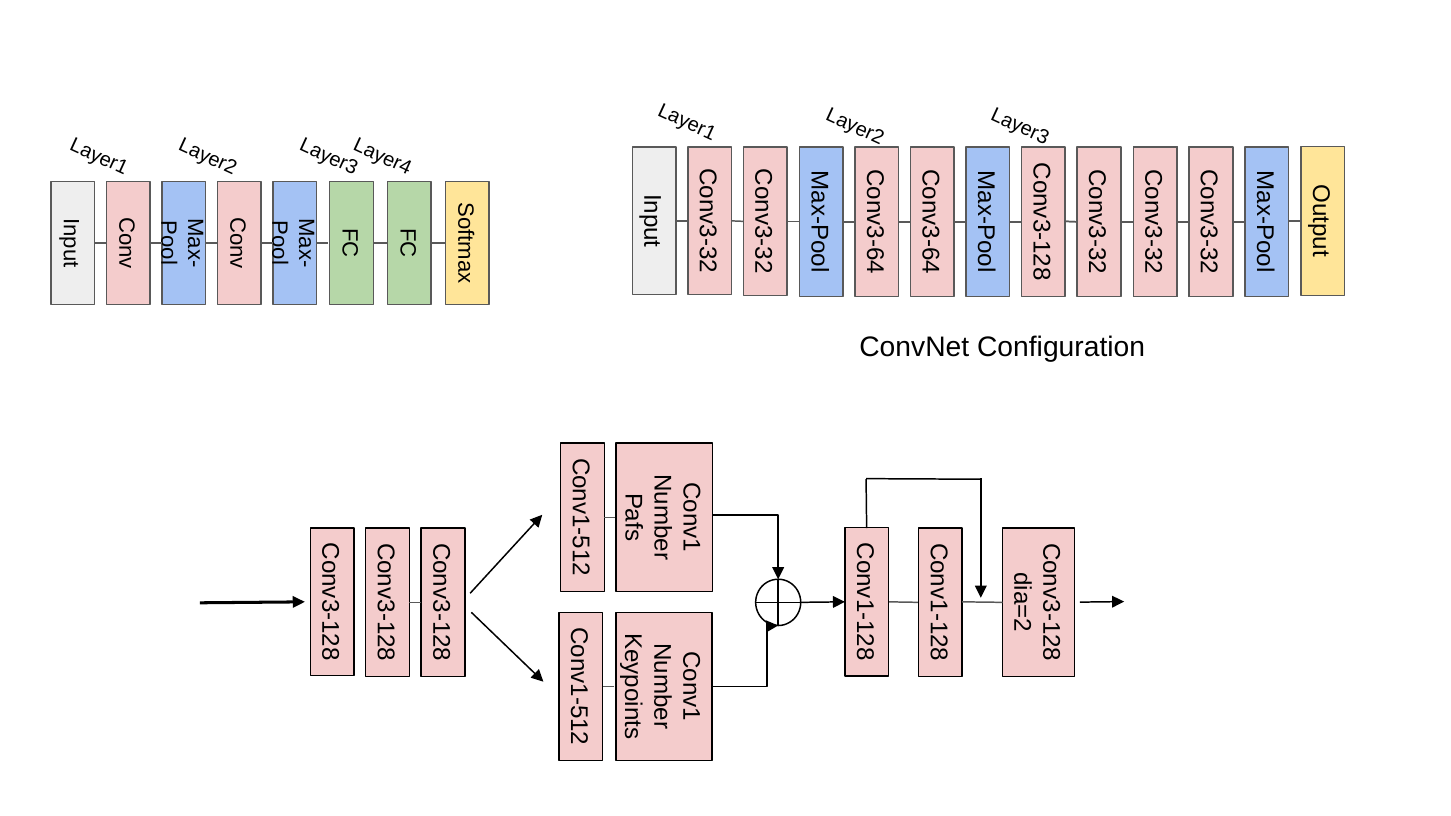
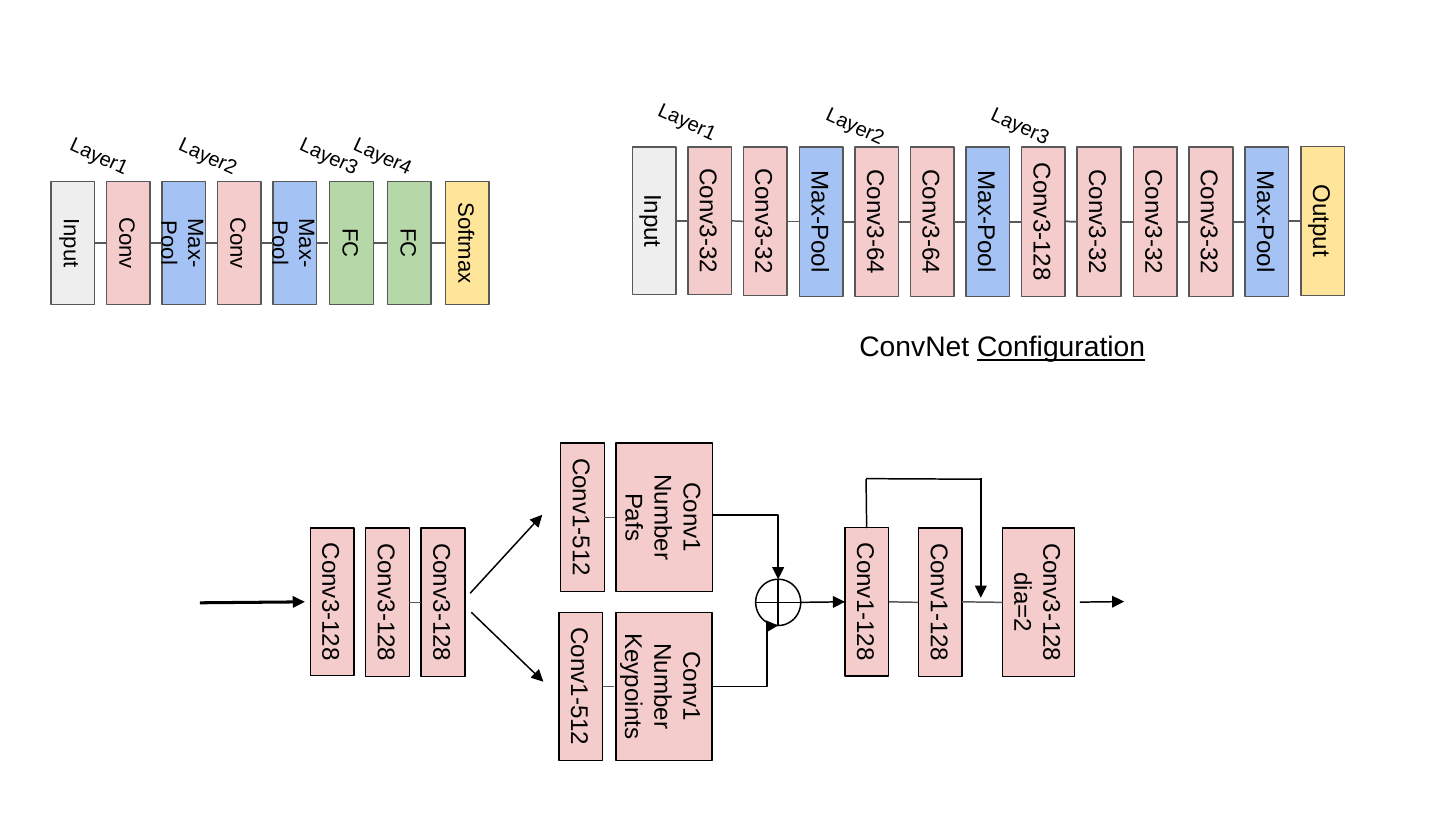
Configuration underline: none -> present
